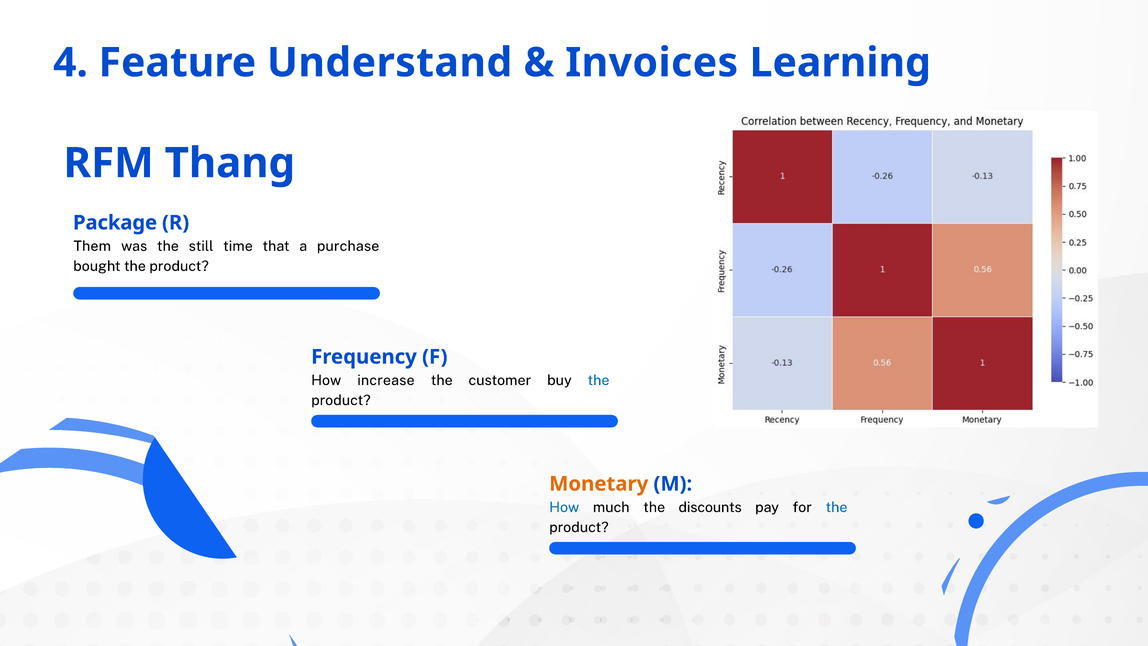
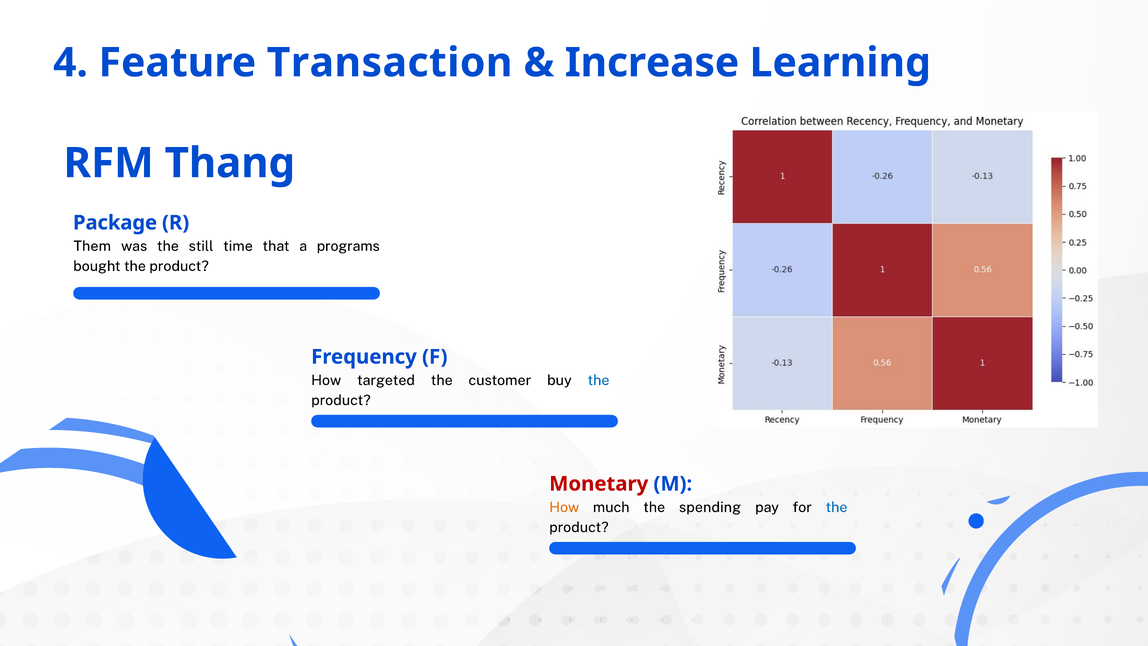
Understand: Understand -> Transaction
Invoices: Invoices -> Increase
purchase: purchase -> programs
increase: increase -> targeted
Monetary colour: orange -> red
How at (564, 507) colour: blue -> orange
discounts: discounts -> spending
